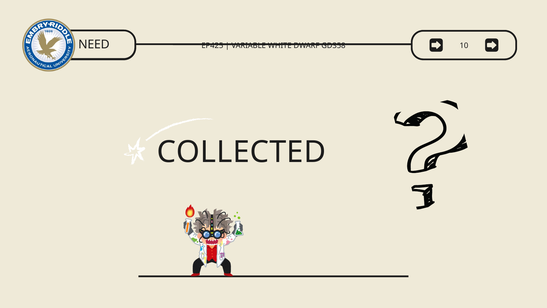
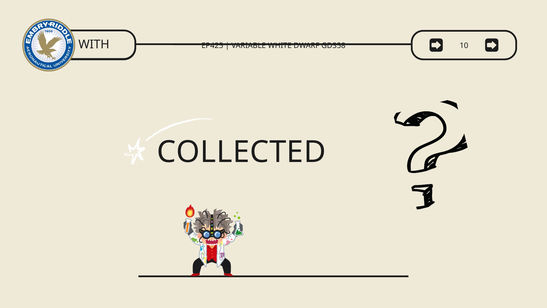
NEED: NEED -> WITH
